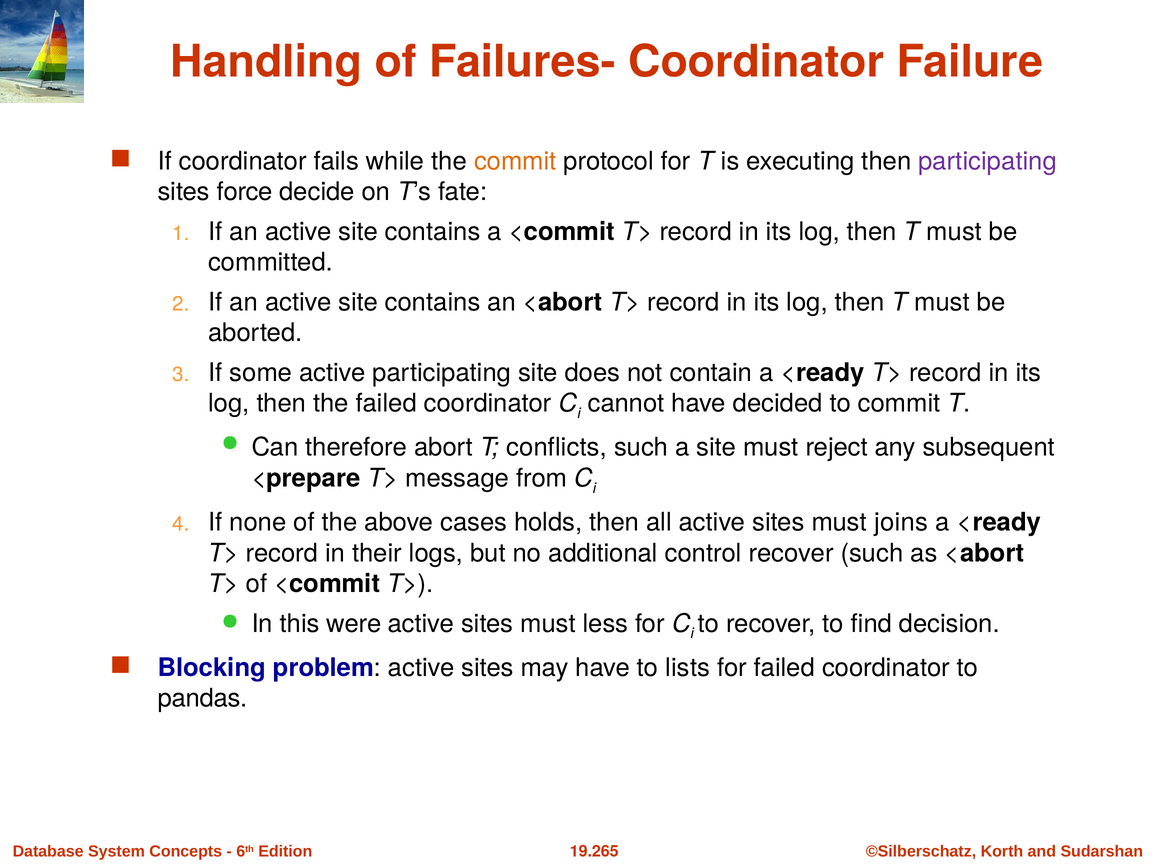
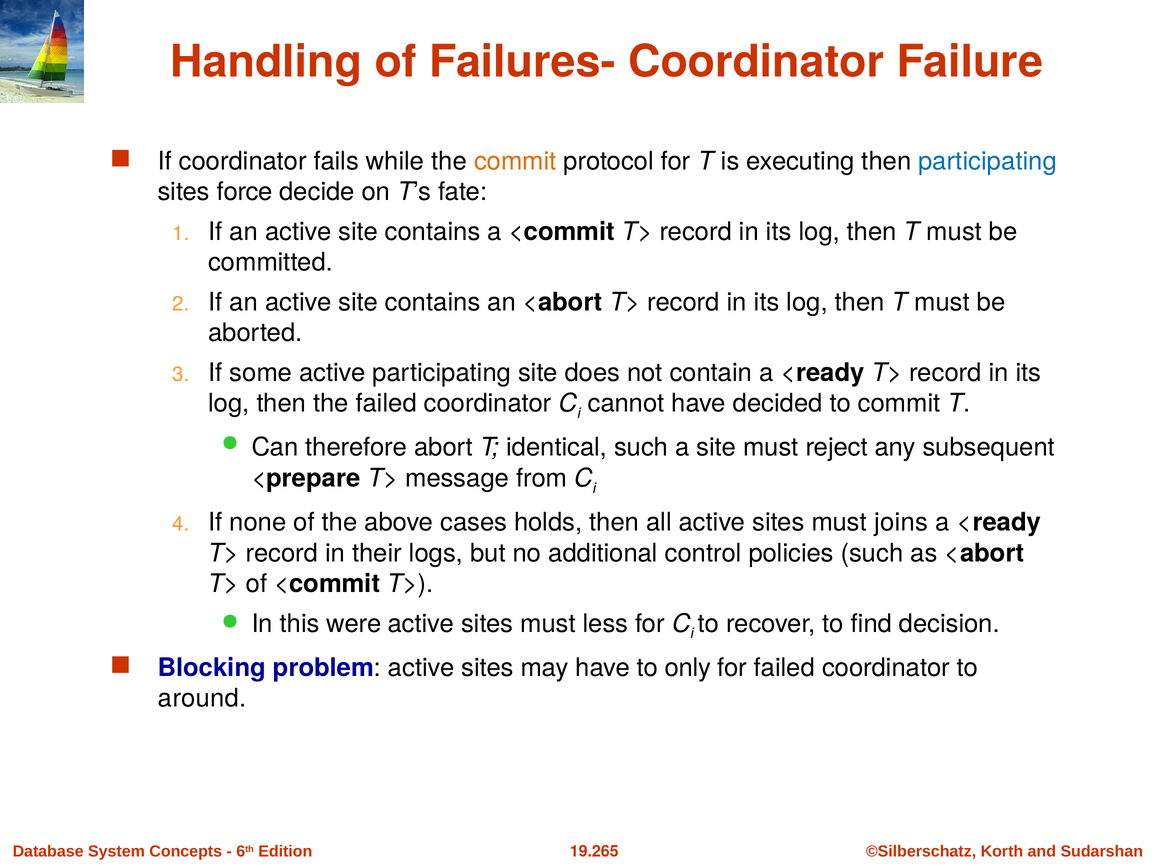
participating at (988, 161) colour: purple -> blue
conflicts: conflicts -> identical
control recover: recover -> policies
lists: lists -> only
pandas: pandas -> around
